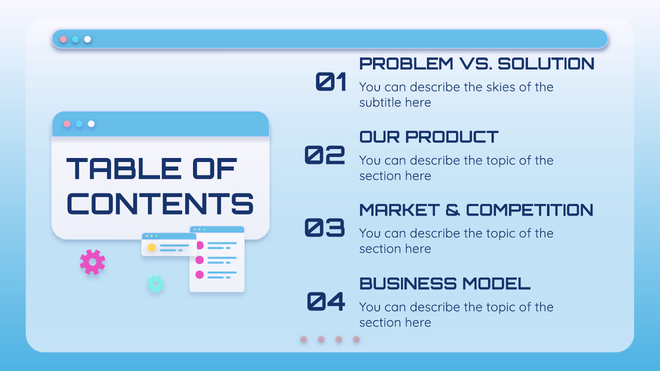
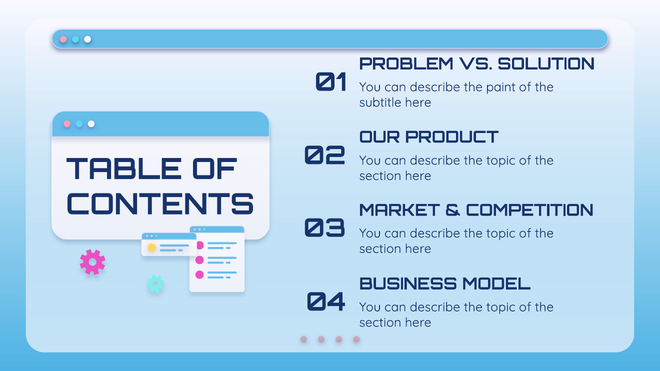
skies: skies -> paint
